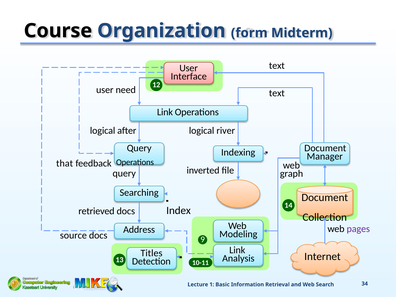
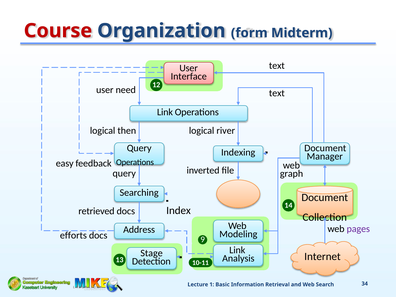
Course colour: black -> red
after: after -> then
that: that -> easy
source: source -> efforts
Titles: Titles -> Stage
